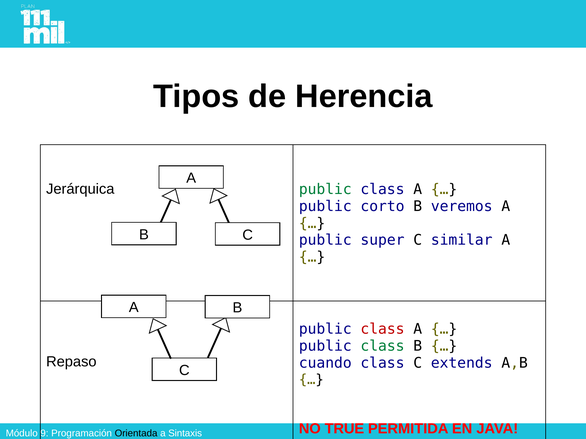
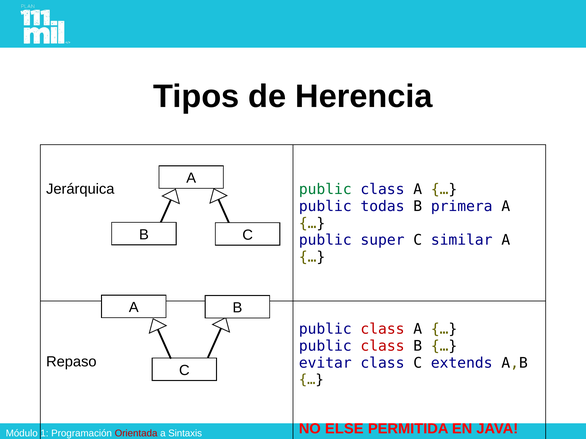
corto: corto -> todas
veremos: veremos -> primera
class at (382, 347) colour: green -> red
cuando: cuando -> evitar
TRUE: TRUE -> ELSE
9: 9 -> 1
Orientada colour: black -> red
